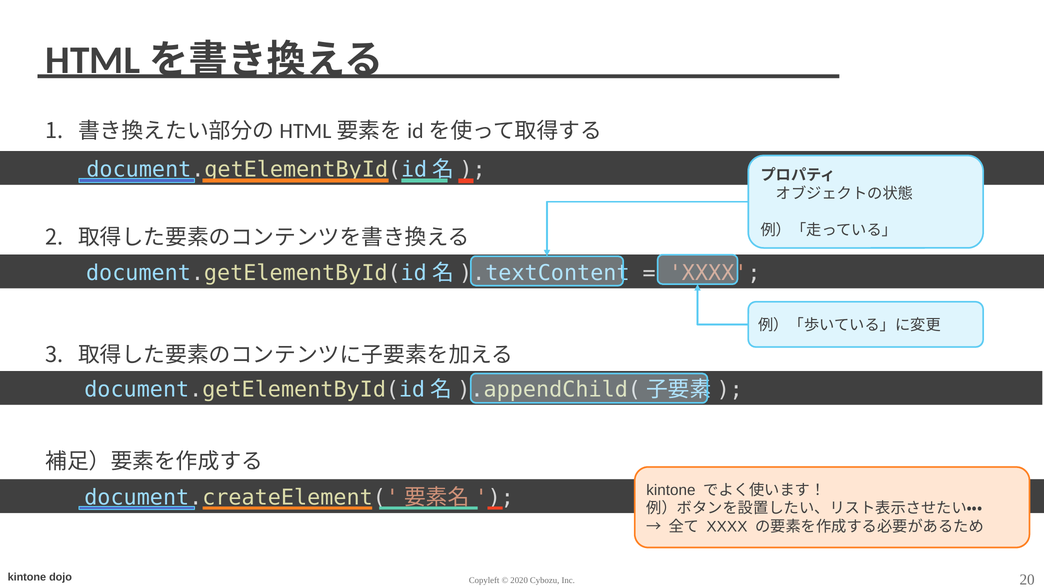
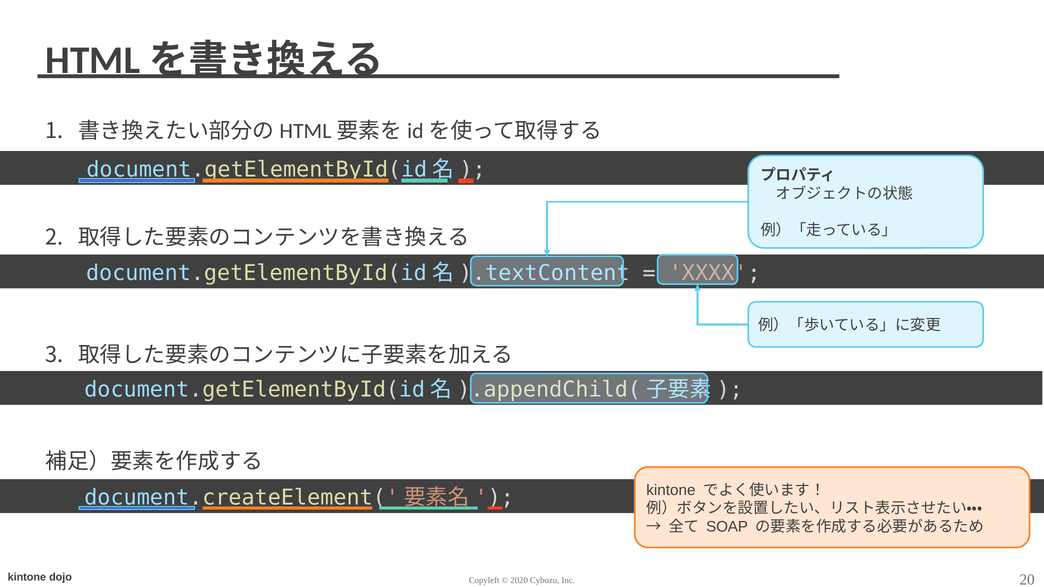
XXXX at (727, 527): XXXX -> SOAP
